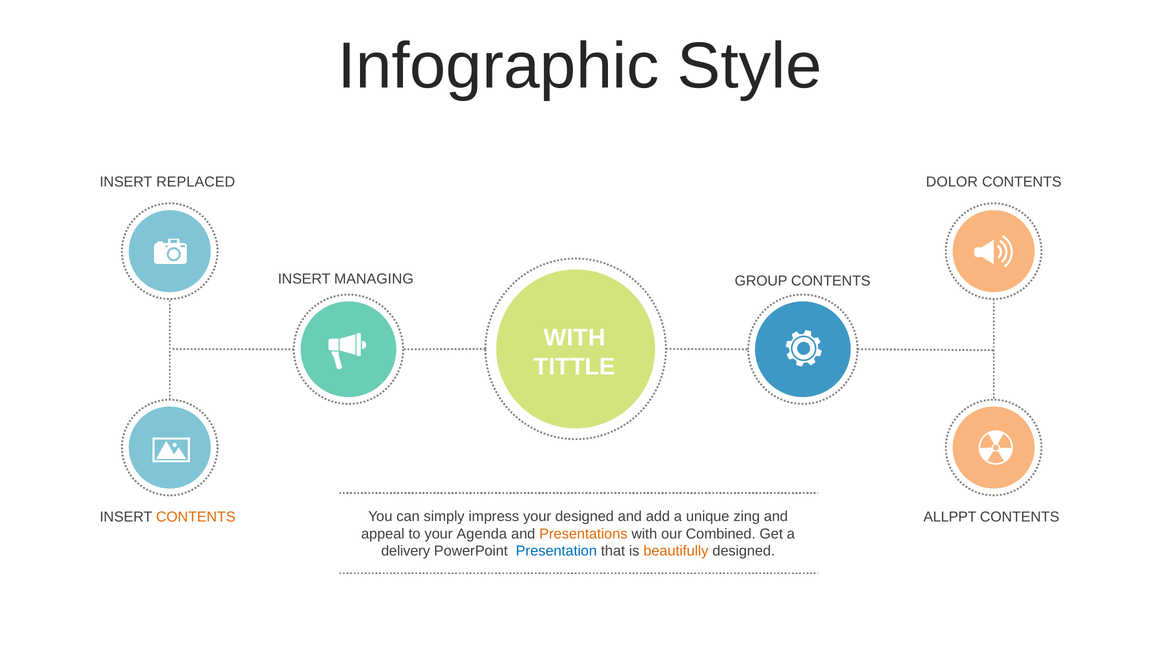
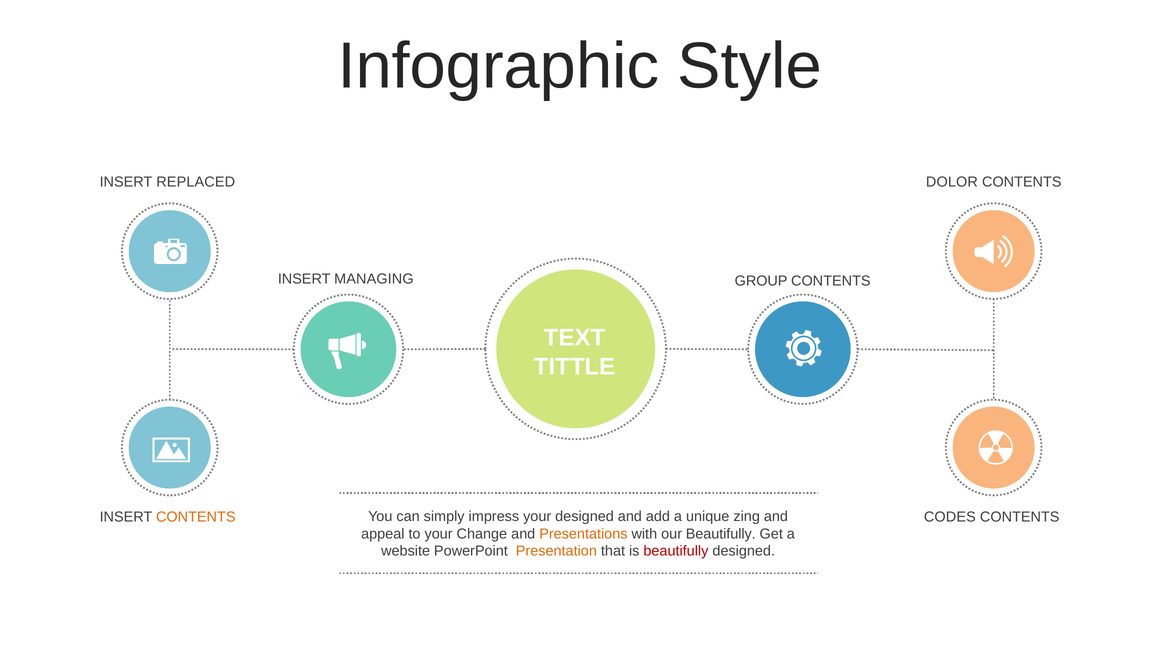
WITH at (575, 338): WITH -> TEXT
ALLPPT: ALLPPT -> CODES
Agenda: Agenda -> Change
our Combined: Combined -> Beautifully
delivery: delivery -> website
Presentation colour: blue -> orange
beautifully at (676, 551) colour: orange -> red
